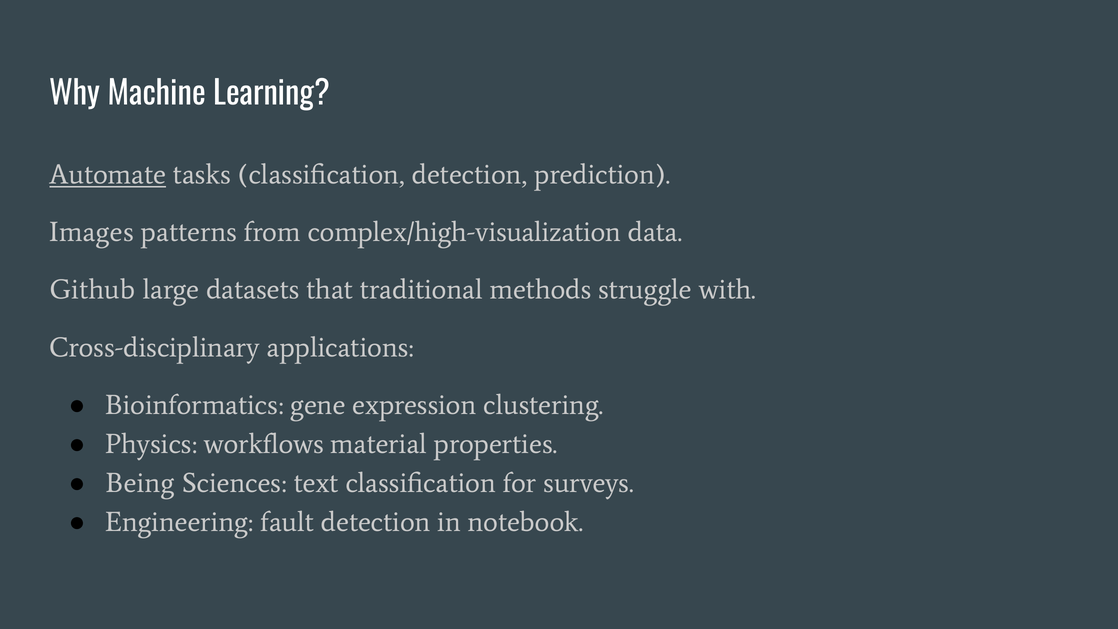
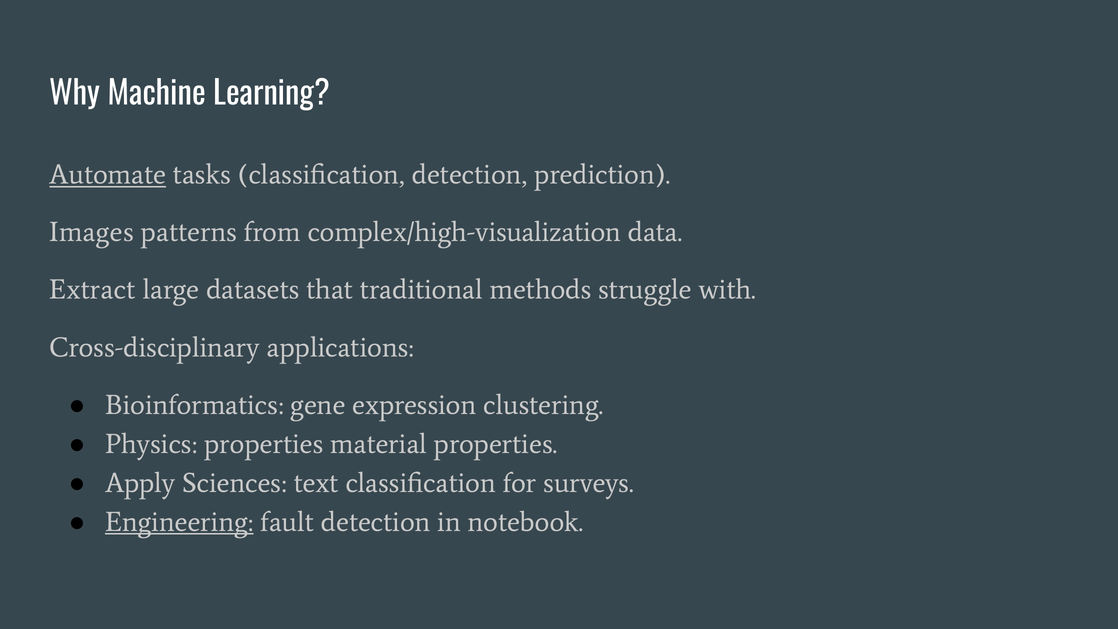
Github: Github -> Extract
Physics workflows: workflows -> properties
Being: Being -> Apply
Engineering underline: none -> present
